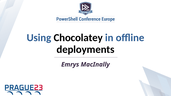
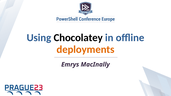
deployments colour: black -> orange
